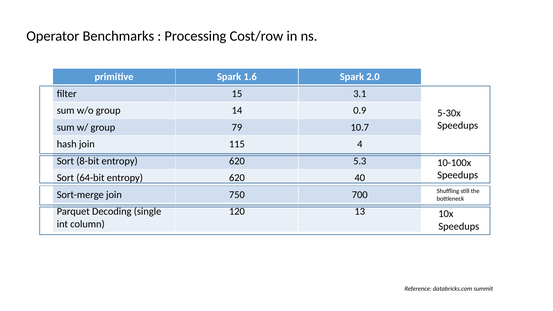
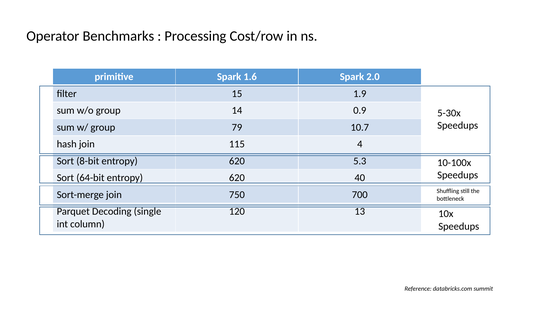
3.1: 3.1 -> 1.9
